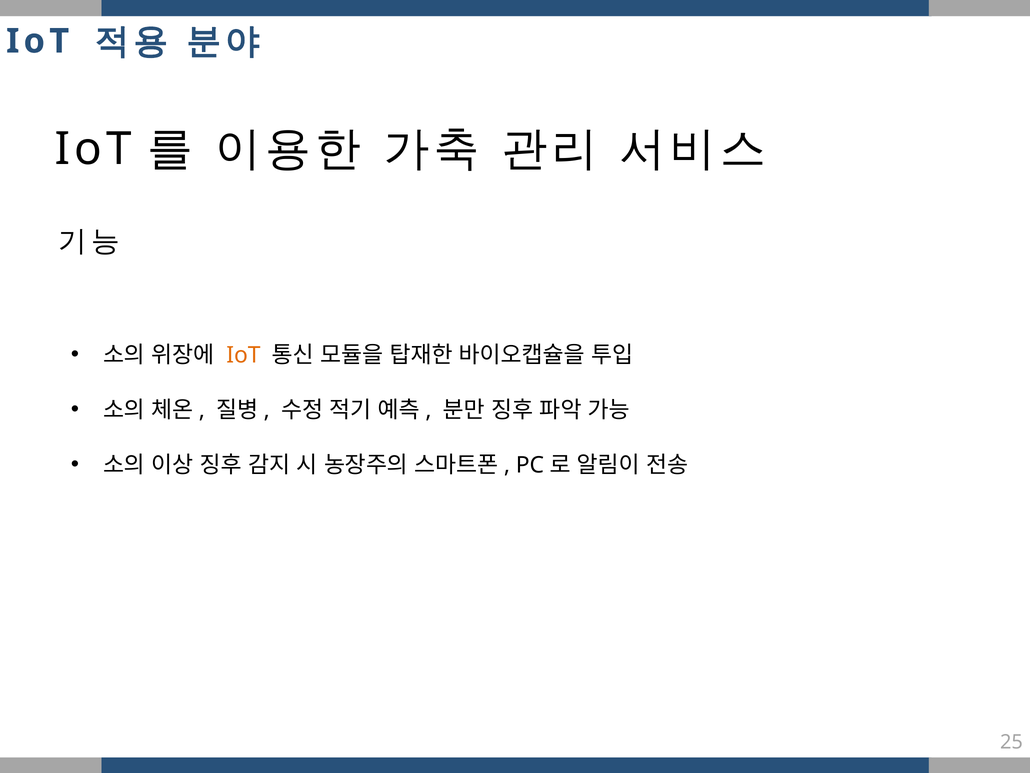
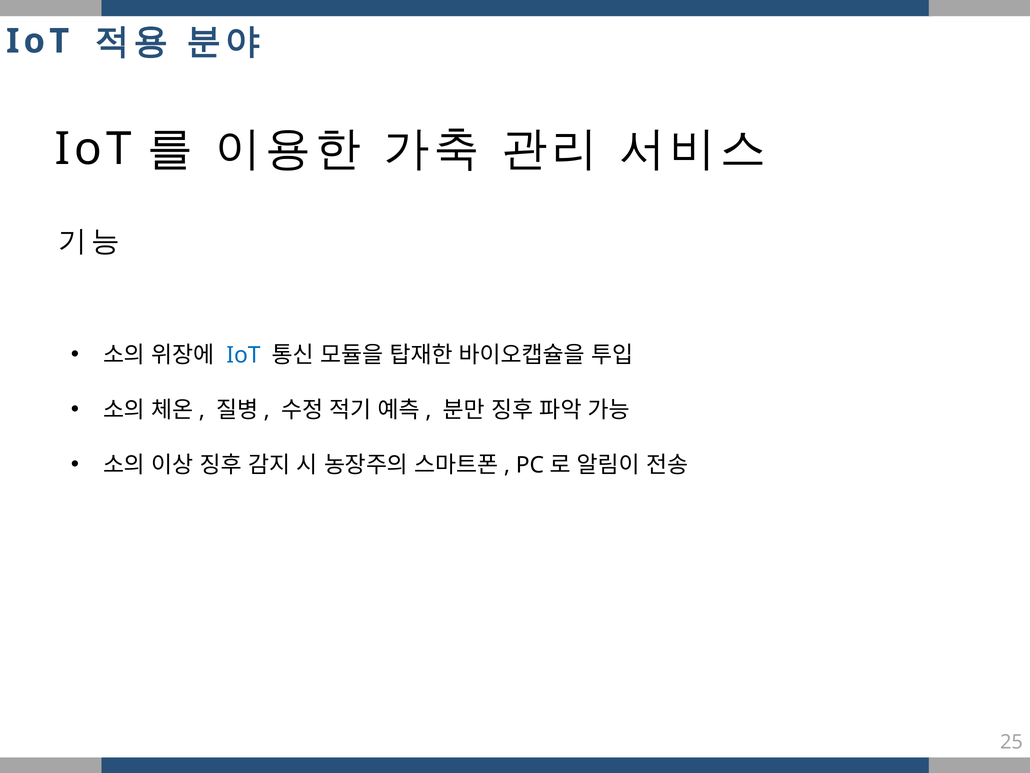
IoT at (243, 355) colour: orange -> blue
